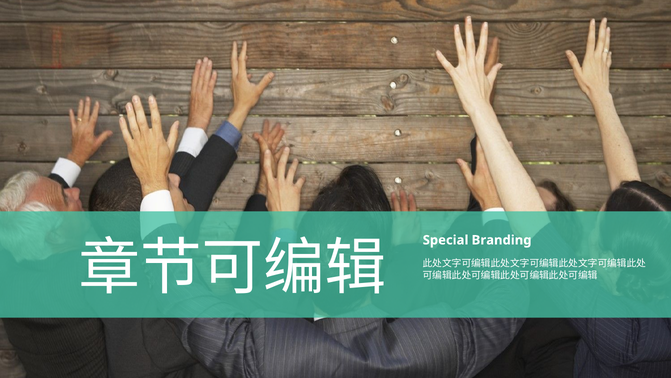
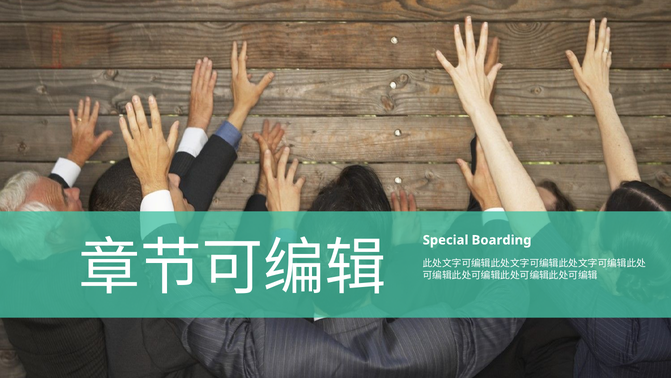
Branding: Branding -> Boarding
